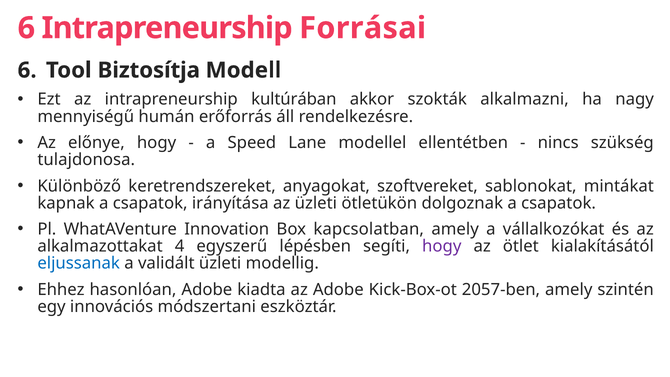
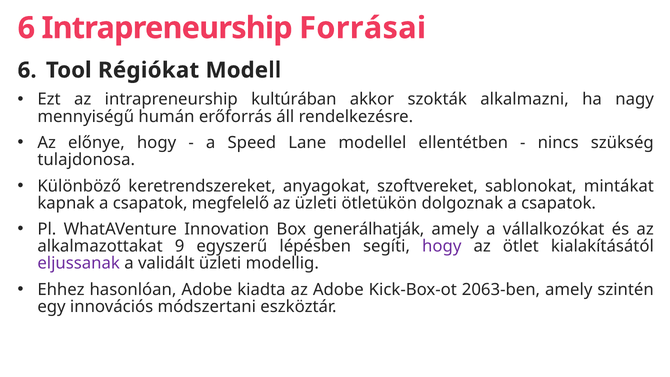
Biztosítja: Biztosítja -> Régiókat
irányítása: irányítása -> megfelelő
kapcsolatban: kapcsolatban -> generálhatják
4: 4 -> 9
eljussanak colour: blue -> purple
2057-ben: 2057-ben -> 2063-ben
